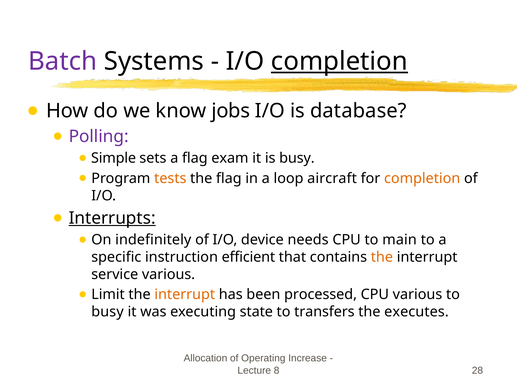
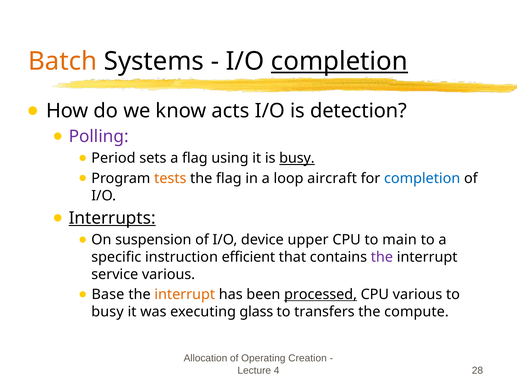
Batch colour: purple -> orange
jobs: jobs -> acts
database: database -> detection
Simple: Simple -> Period
exam: exam -> using
busy at (297, 158) underline: none -> present
completion at (422, 178) colour: orange -> blue
indefinitely: indefinitely -> suspension
needs: needs -> upper
the at (382, 257) colour: orange -> purple
Limit: Limit -> Base
processed underline: none -> present
state: state -> glass
executes: executes -> compute
Increase: Increase -> Creation
8: 8 -> 4
